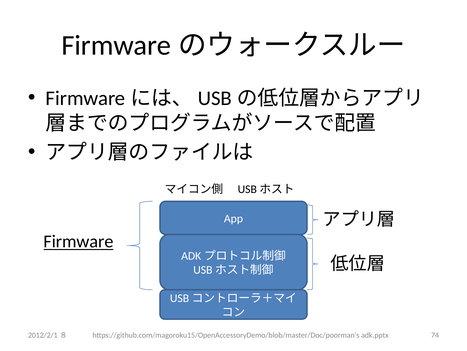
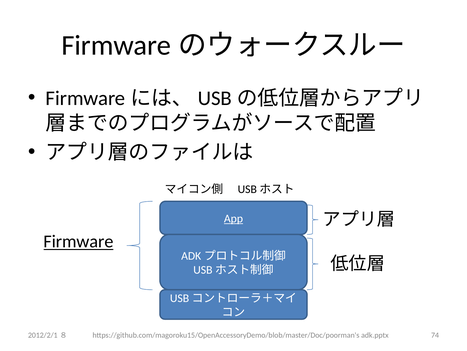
App underline: none -> present
